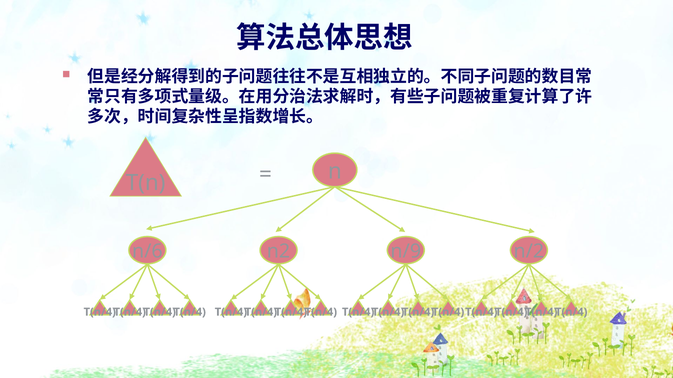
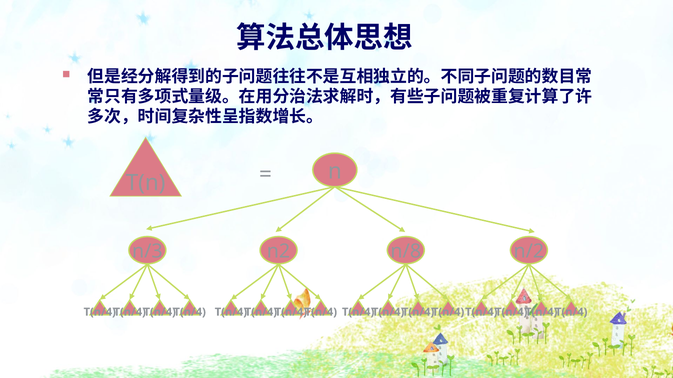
n/6: n/6 -> n/3
n/9: n/9 -> n/8
